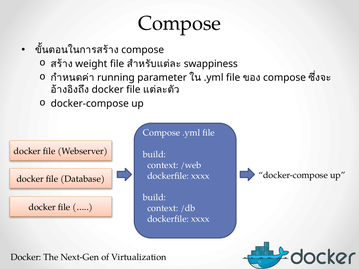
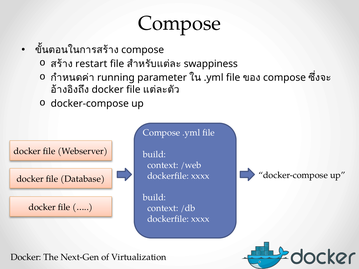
weight: weight -> restart
